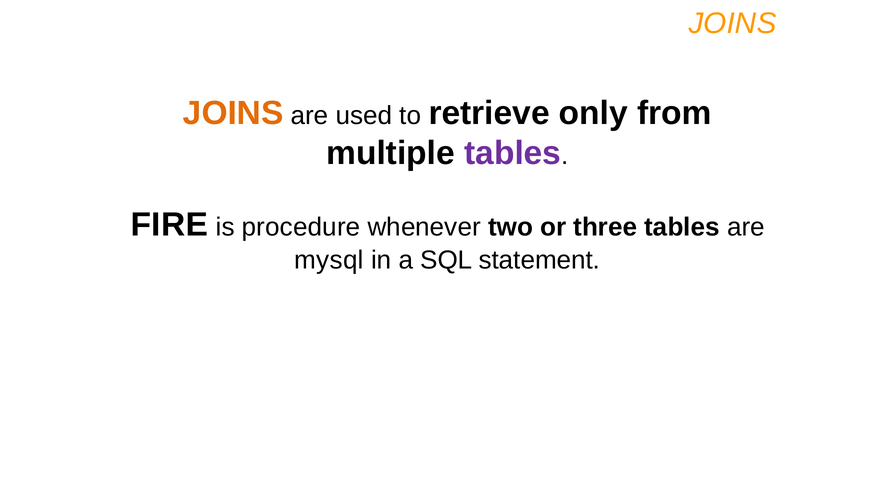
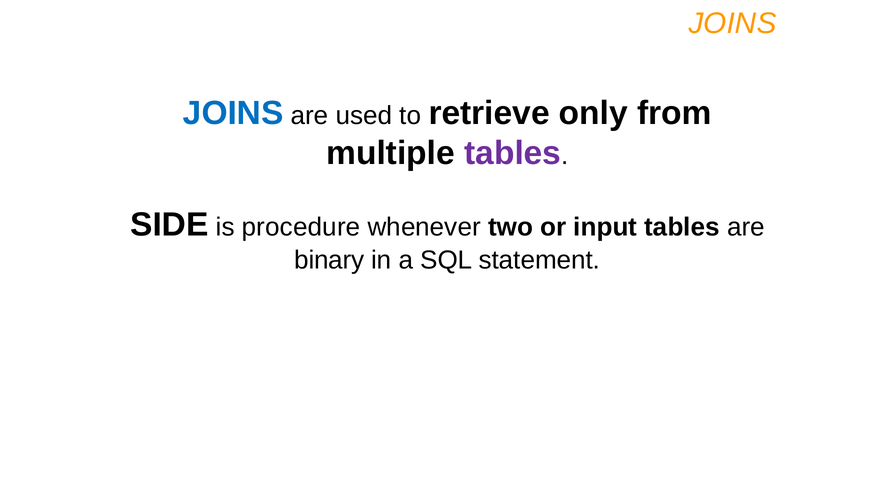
JOINS at (233, 113) colour: orange -> blue
FIRE: FIRE -> SIDE
three: three -> input
mysql: mysql -> binary
